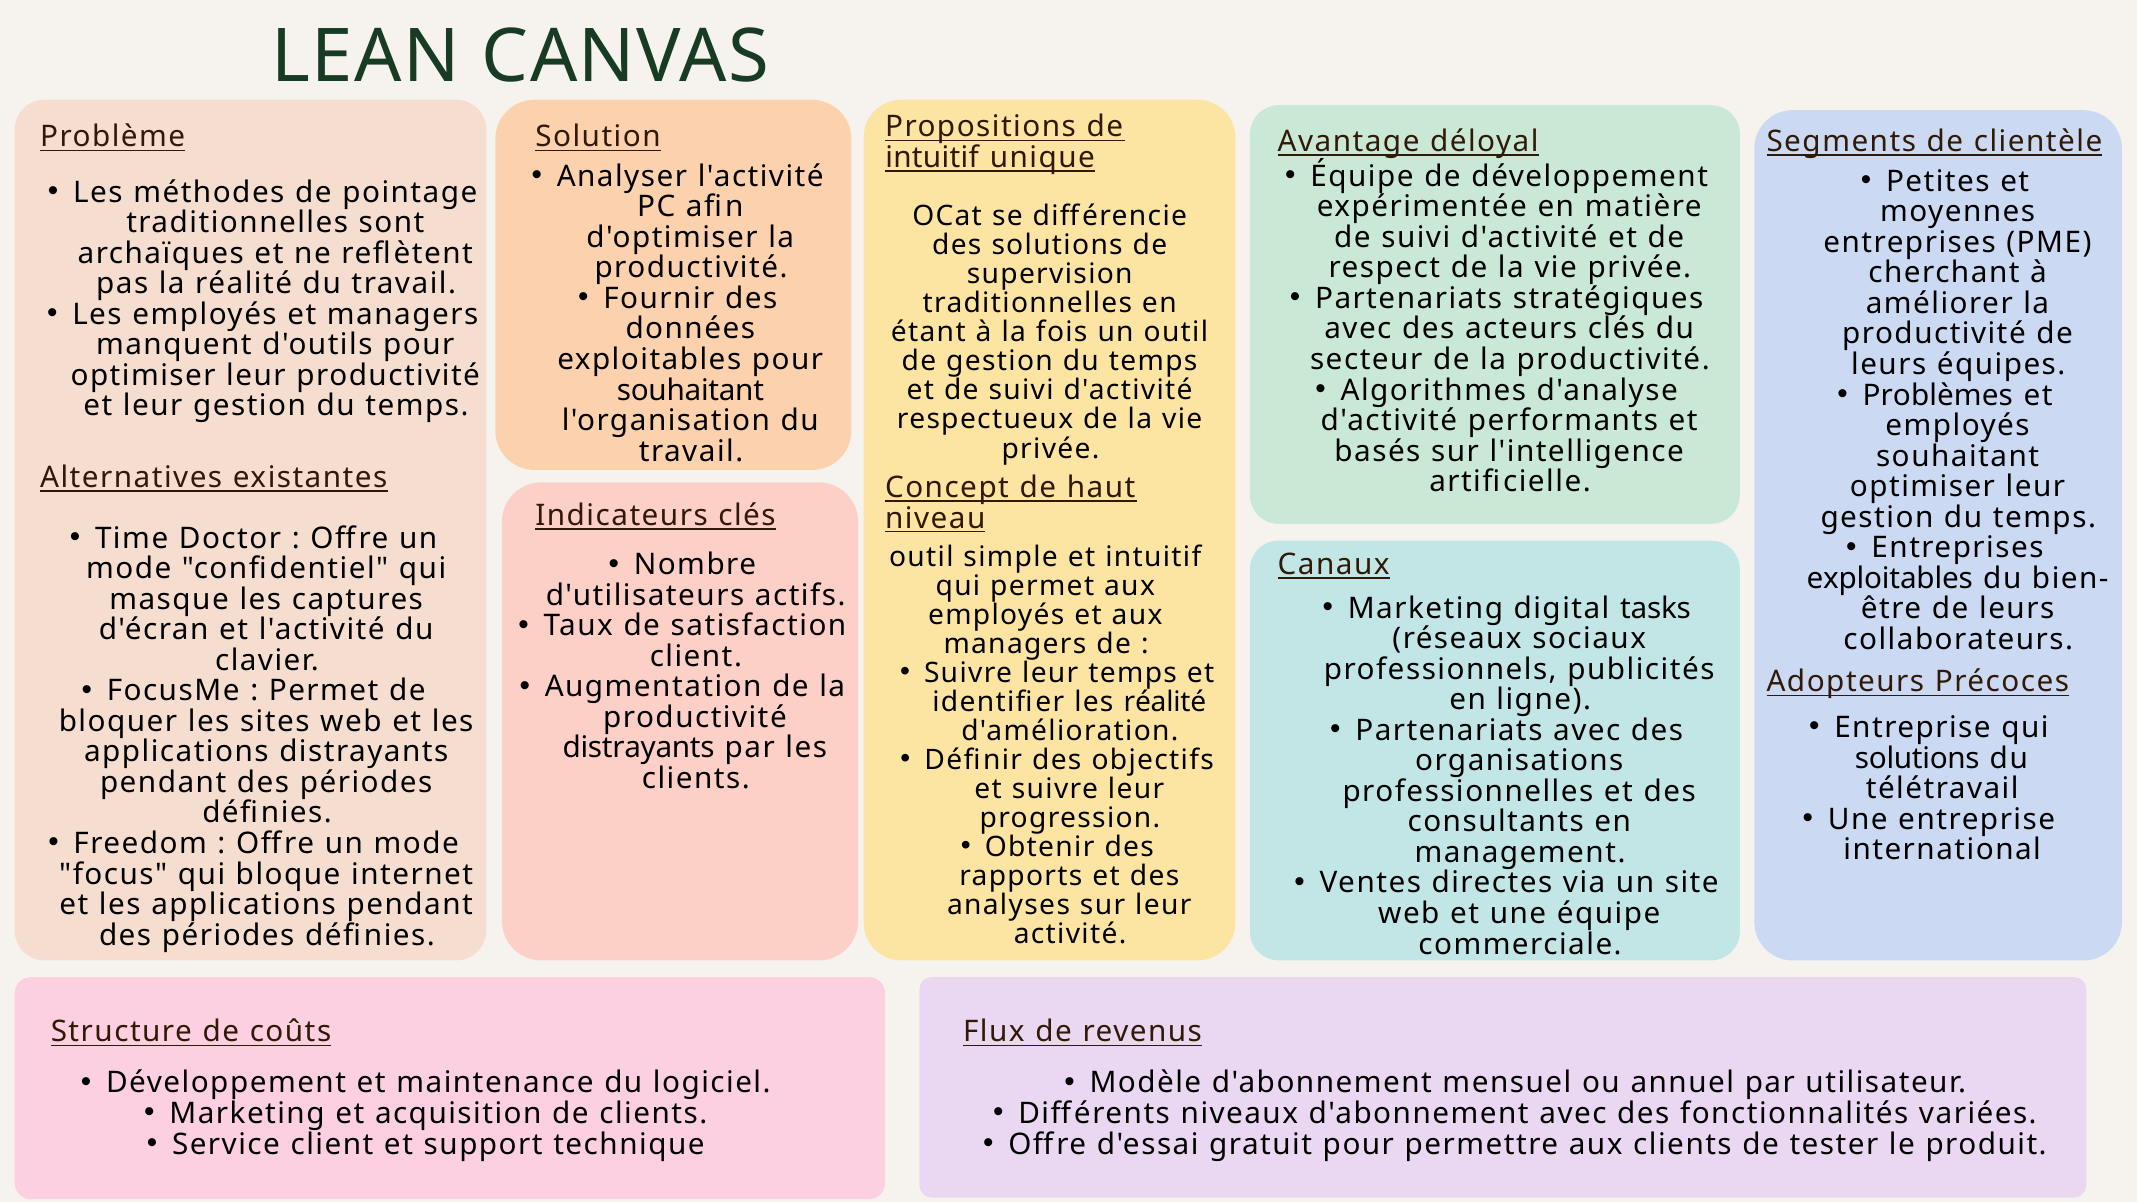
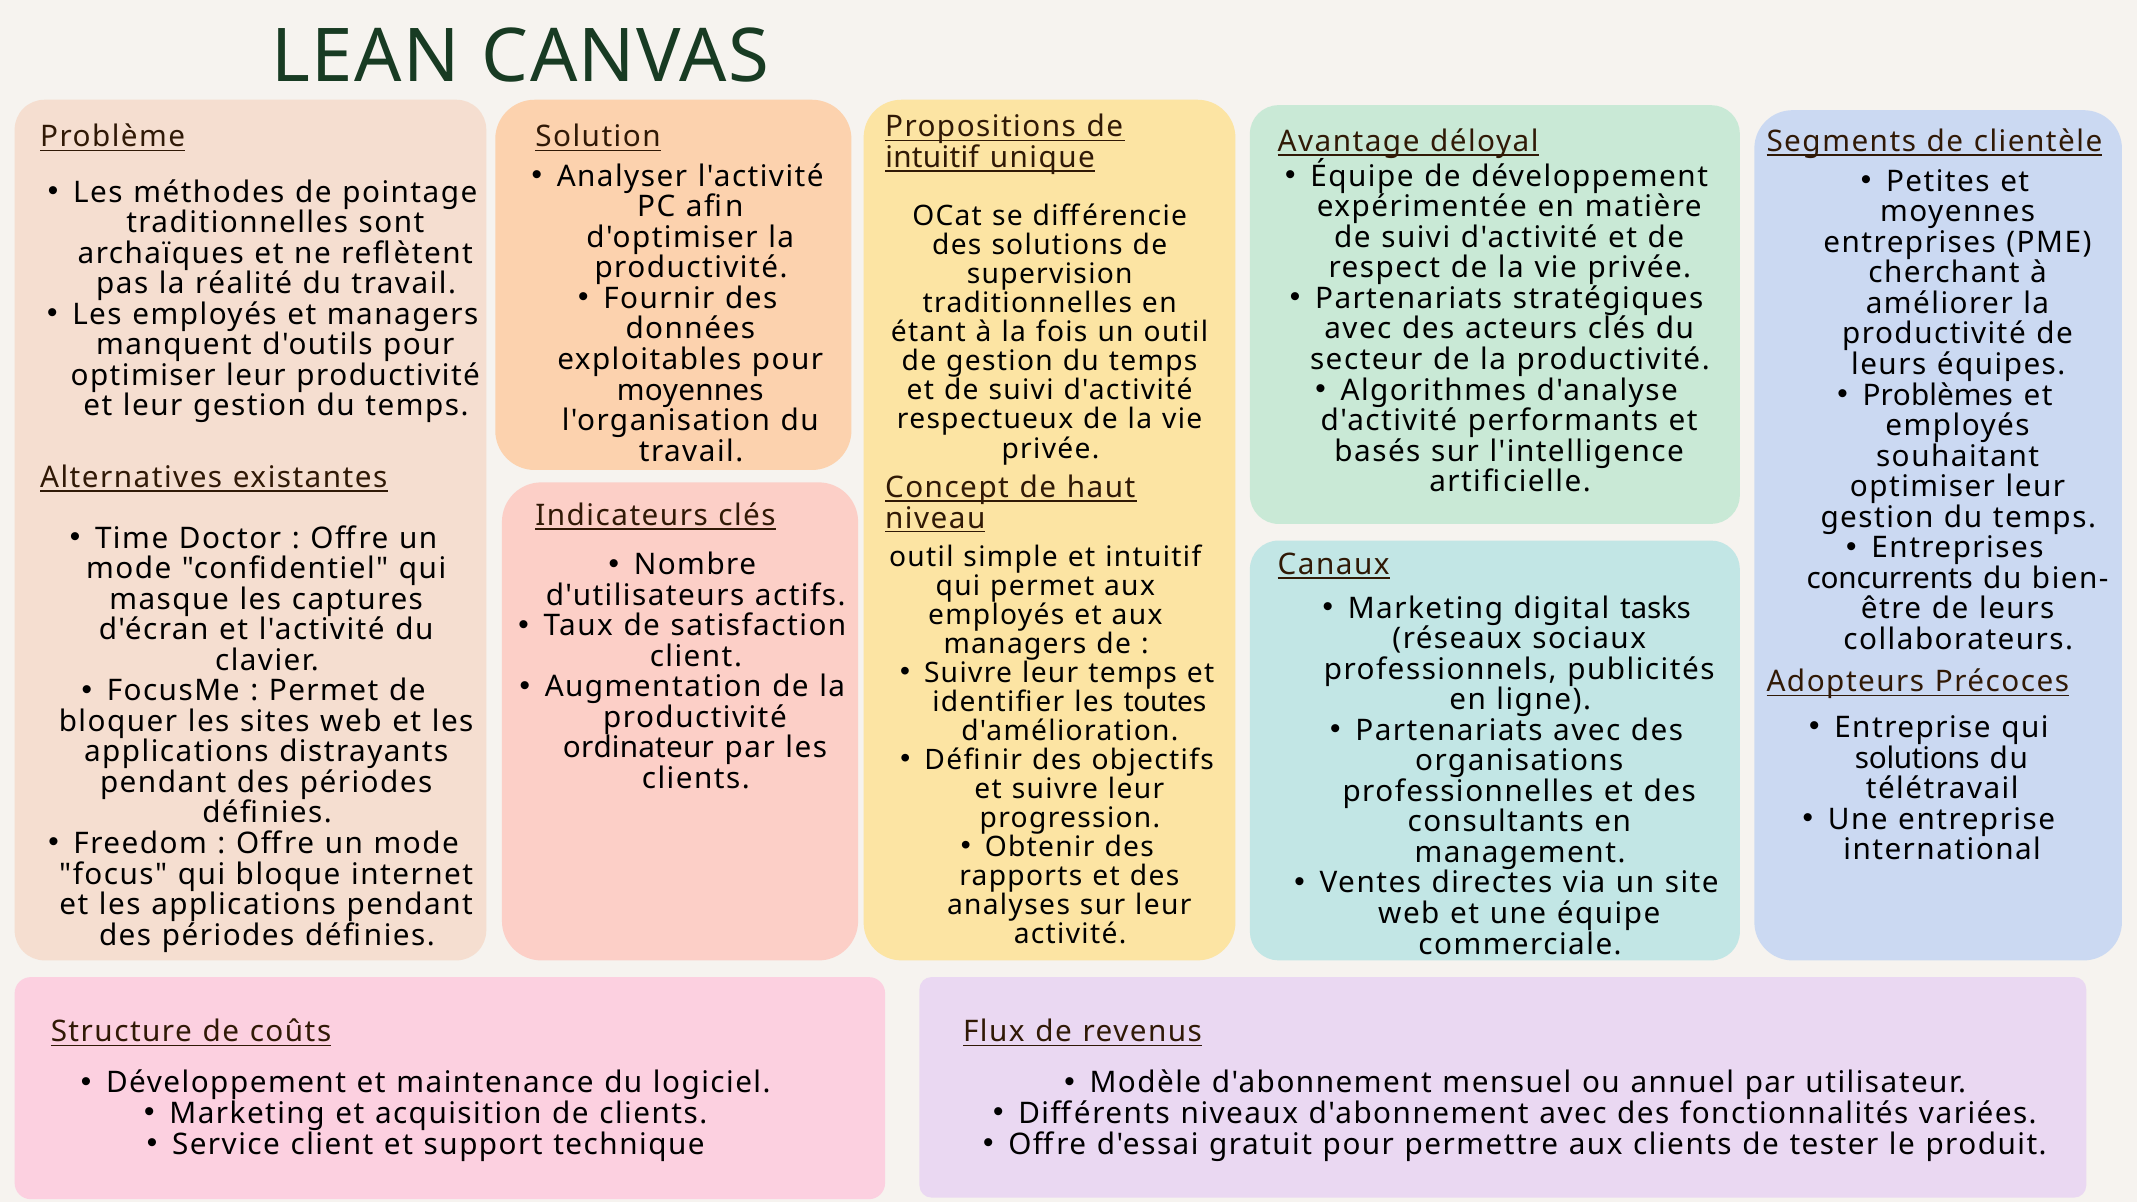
souhaitant at (690, 390): souhaitant -> moyennes
exploitables at (1890, 579): exploitables -> concurrents
les réalité: réalité -> toutes
distrayants at (639, 748): distrayants -> ordinateur
